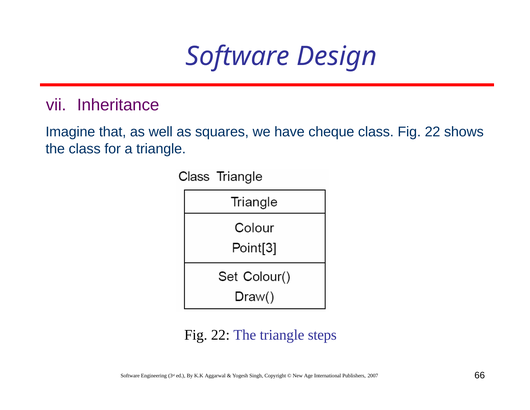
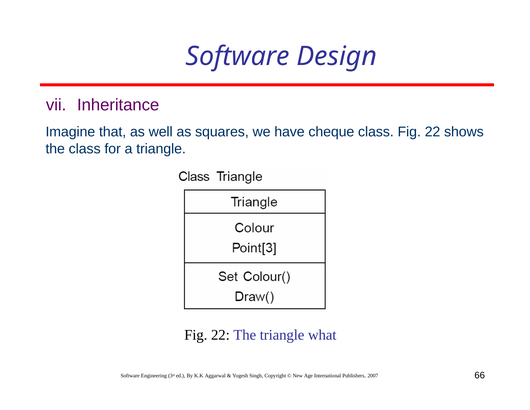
steps: steps -> what
